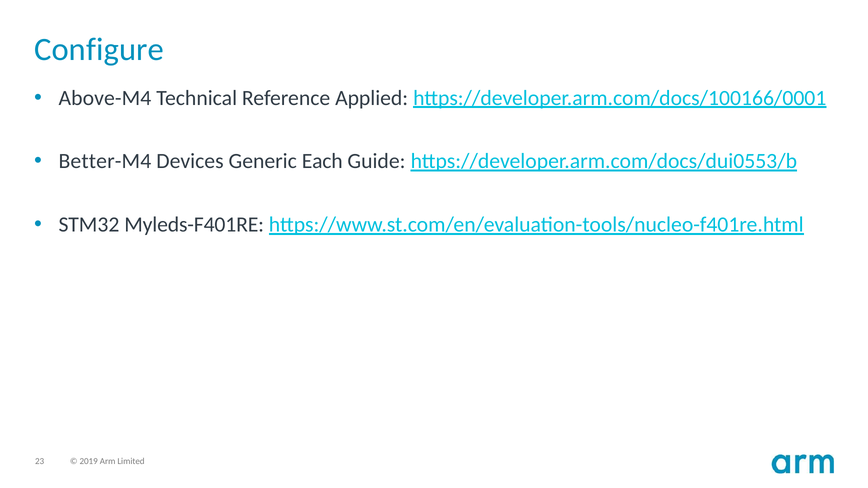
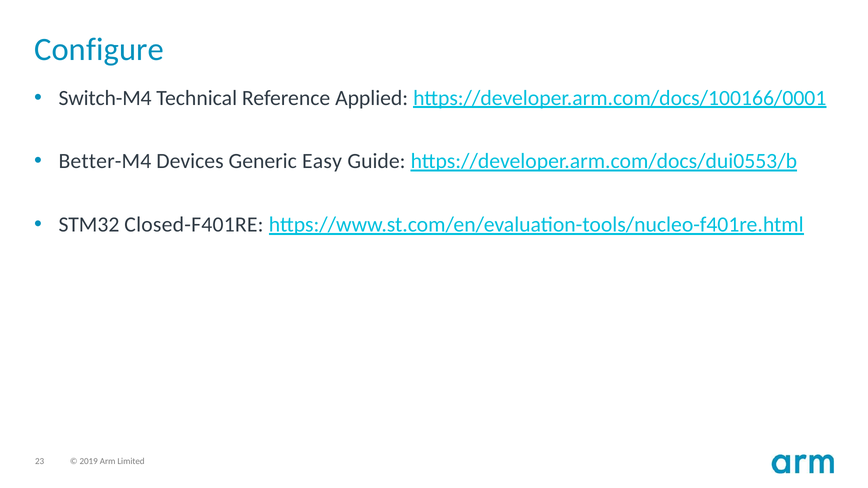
Above-M4: Above-M4 -> Switch-M4
Each: Each -> Easy
Myleds-F401RE: Myleds-F401RE -> Closed-F401RE
